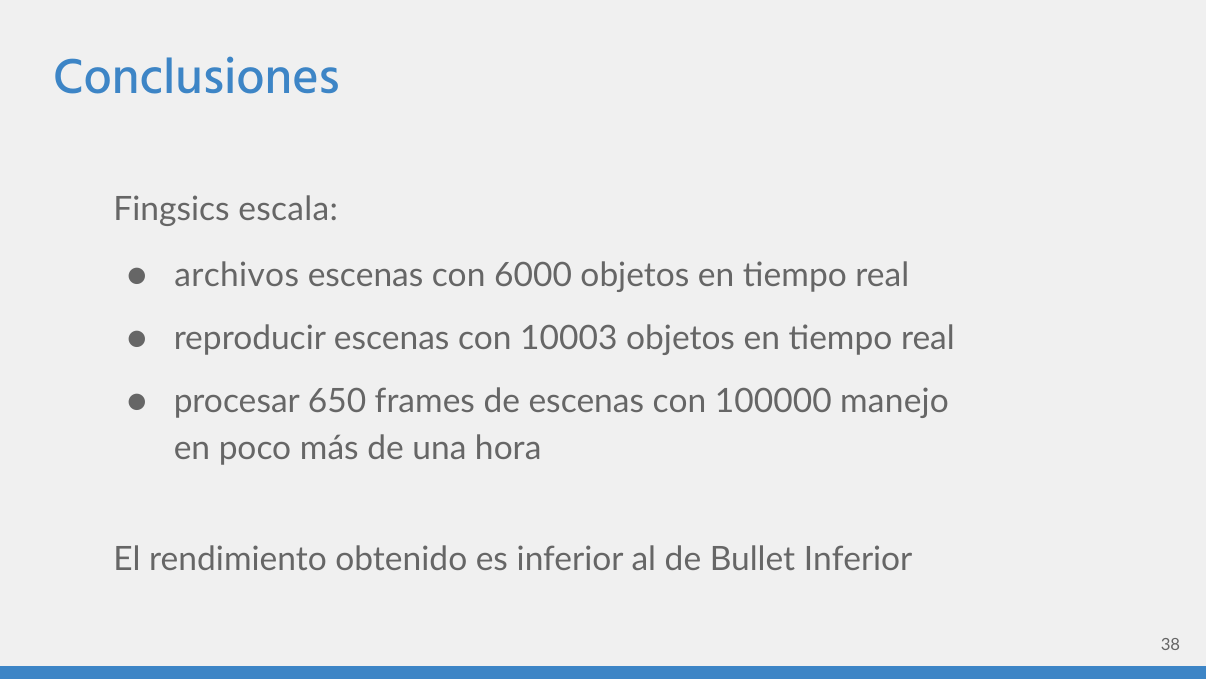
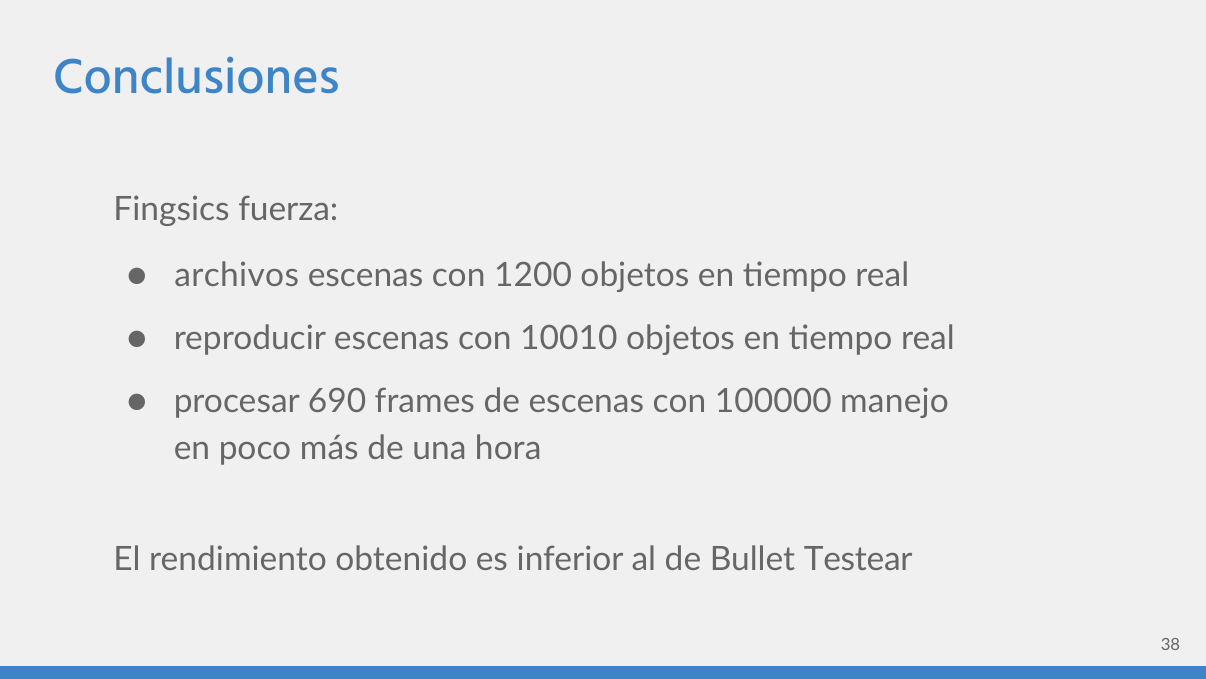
escala: escala -> fuerza
6000: 6000 -> 1200
10003: 10003 -> 10010
650: 650 -> 690
Bullet Inferior: Inferior -> Testear
